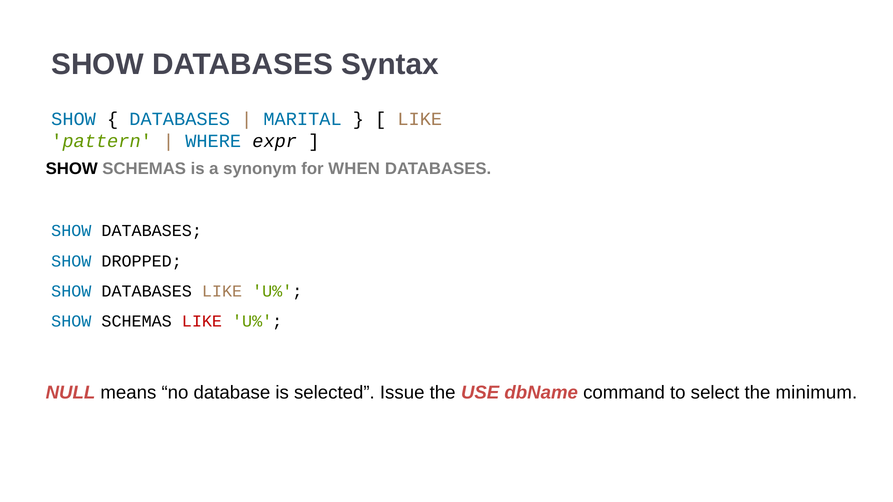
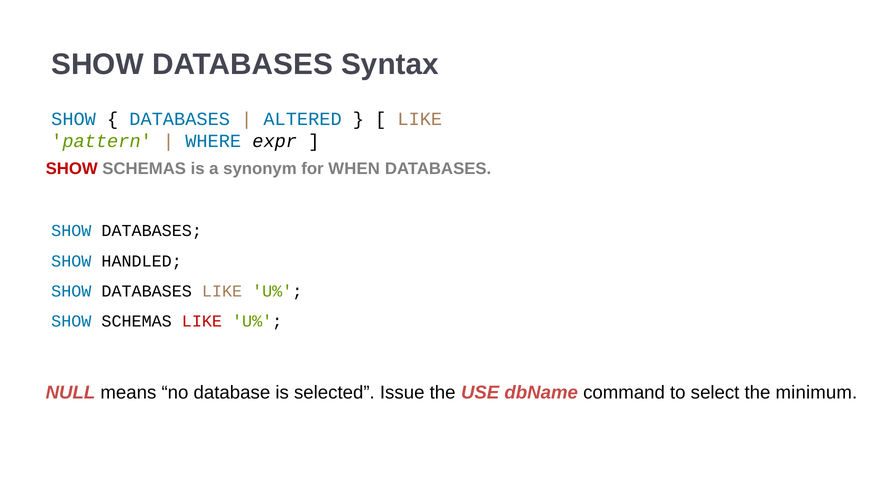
MARITAL: MARITAL -> ALTERED
SHOW at (72, 169) colour: black -> red
DROPPED: DROPPED -> HANDLED
